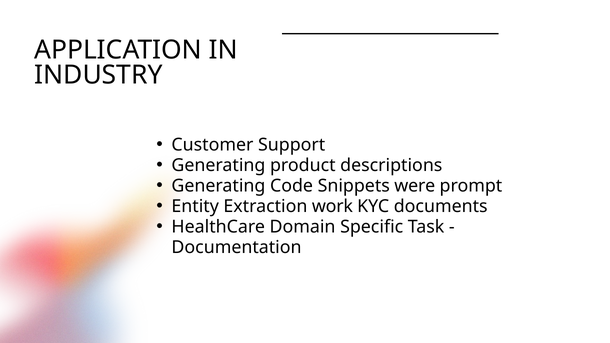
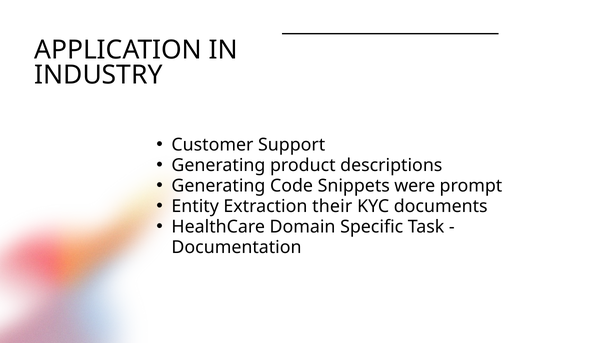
work: work -> their
